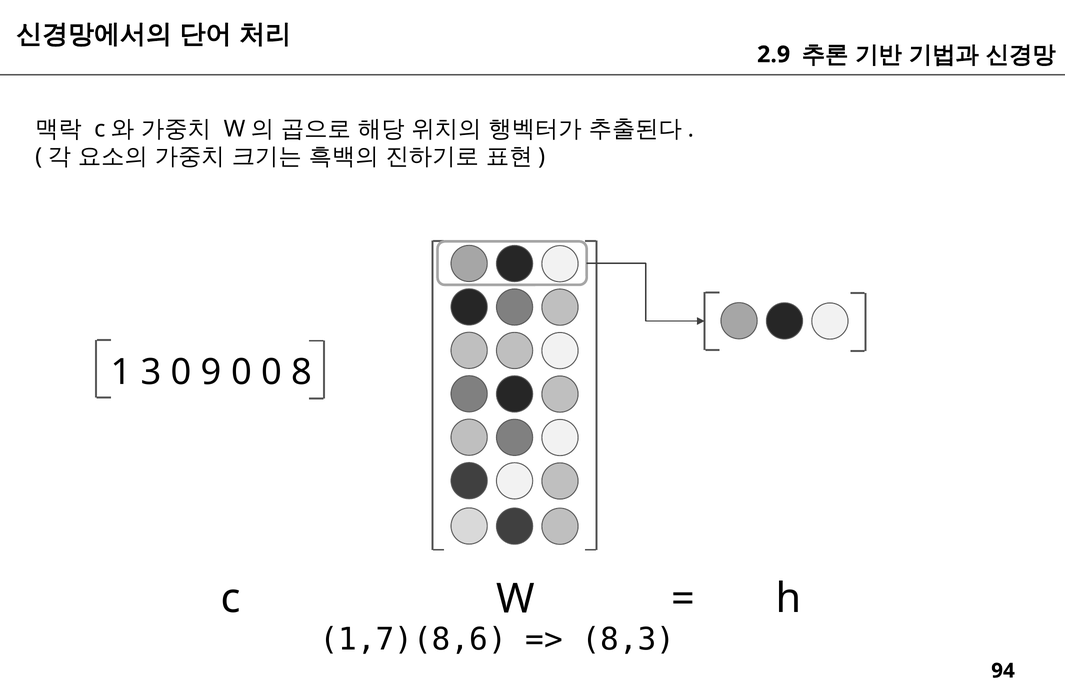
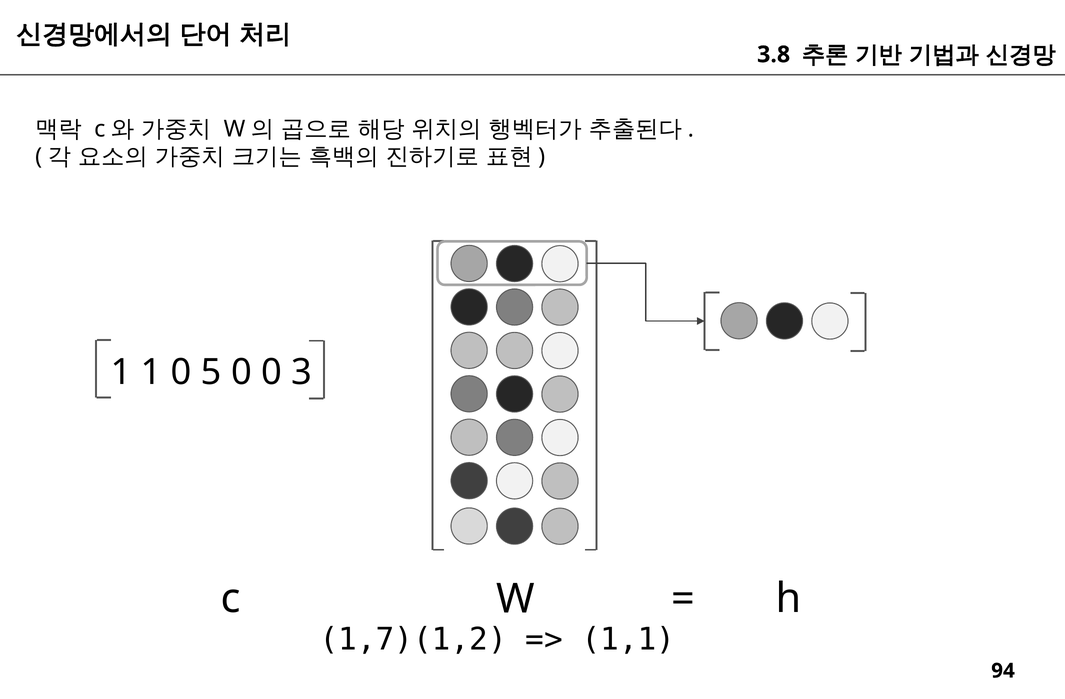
2.9: 2.9 -> 3.8
1 3: 3 -> 1
9: 9 -> 5
8: 8 -> 3
1,7)(8,6: 1,7)(8,6 -> 1,7)(1,2
8,3: 8,3 -> 1,1
